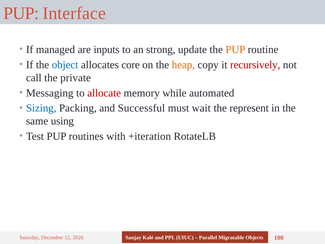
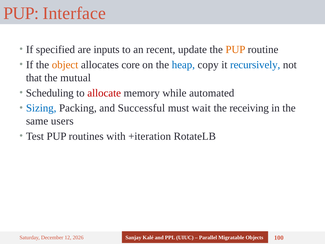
managed: managed -> specified
strong: strong -> recent
object colour: blue -> orange
heap colour: orange -> blue
recursively colour: red -> blue
call: call -> that
private: private -> mutual
Messaging: Messaging -> Scheduling
represent: represent -> receiving
using: using -> users
